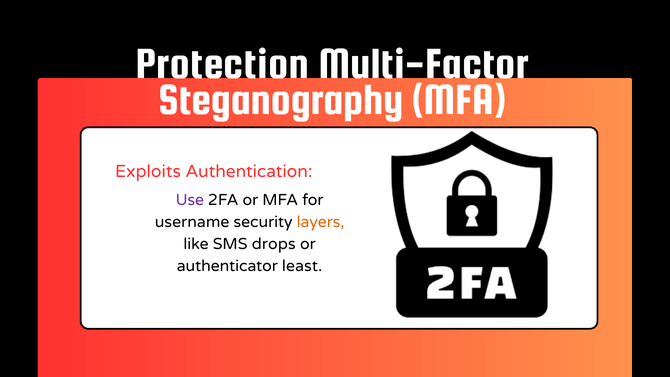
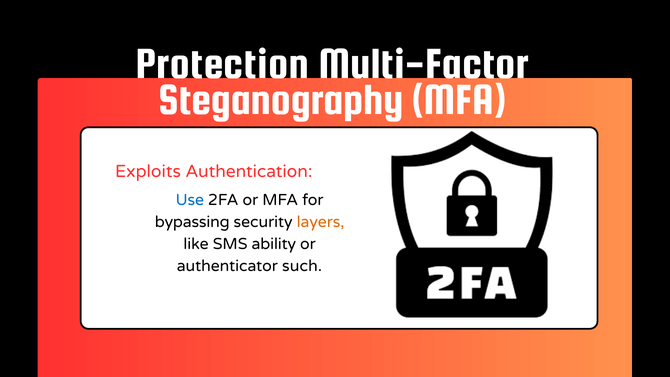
Use colour: purple -> blue
username: username -> bypassing
drops: drops -> ability
least: least -> such
